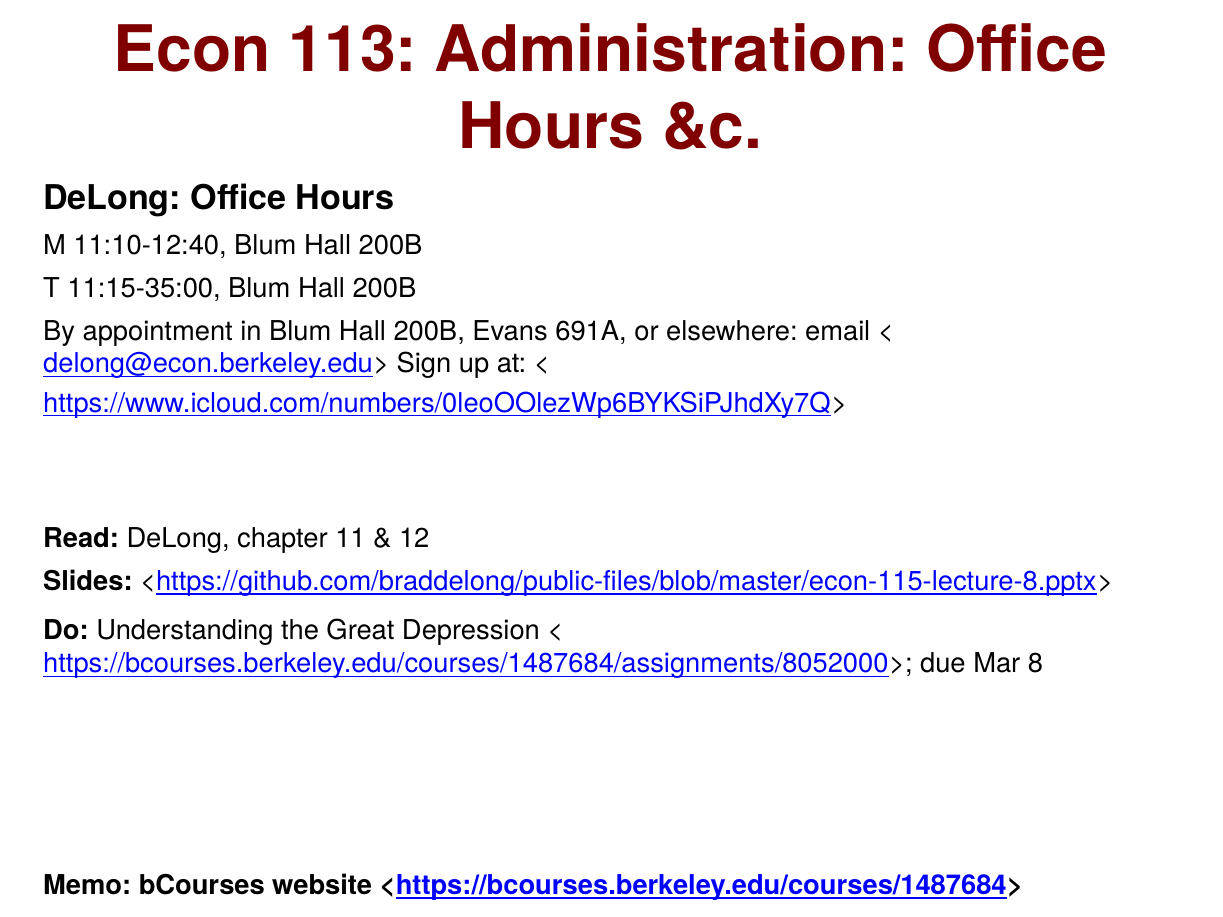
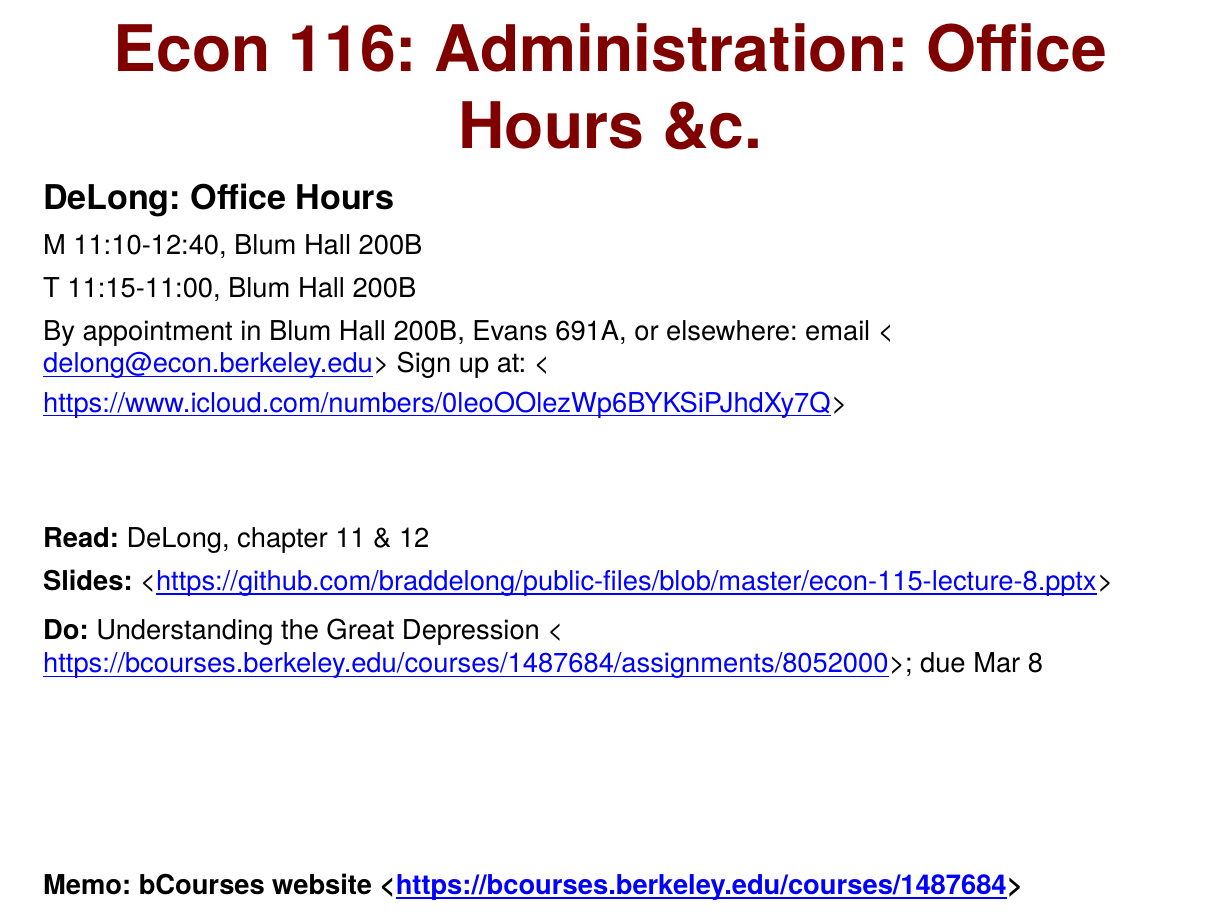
113: 113 -> 116
11:15-35:00: 11:15-35:00 -> 11:15-11:00
